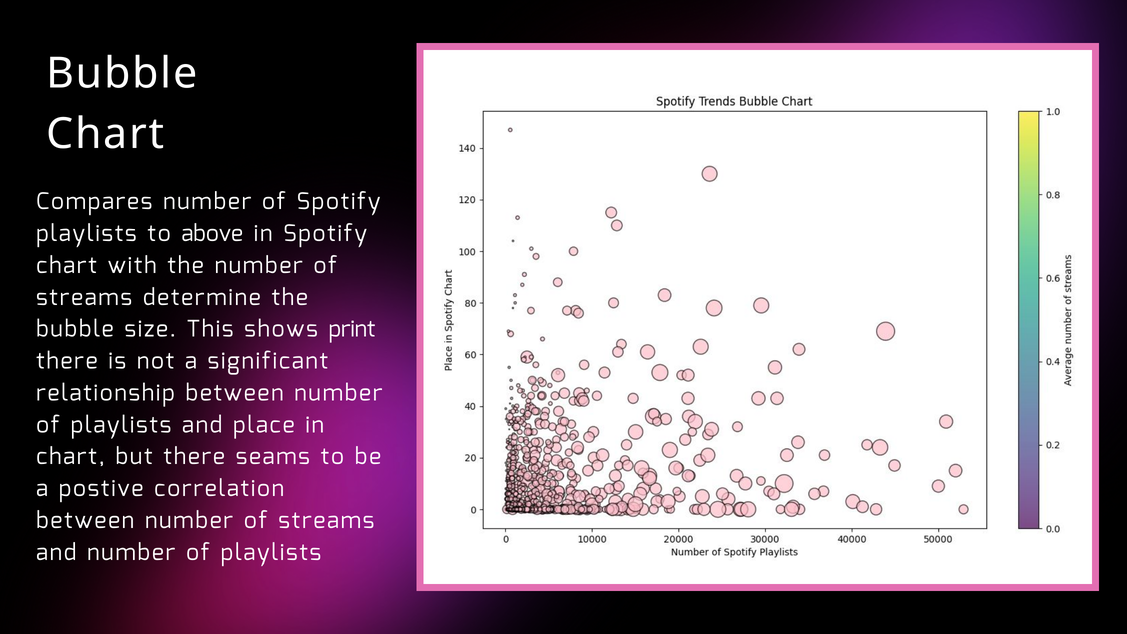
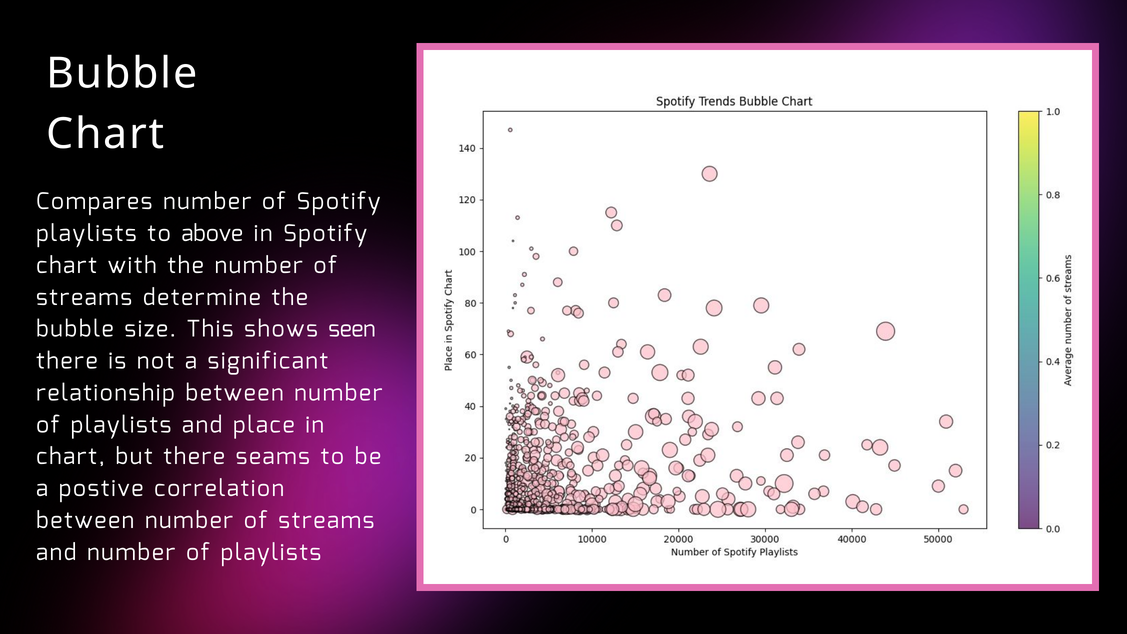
print: print -> seen
